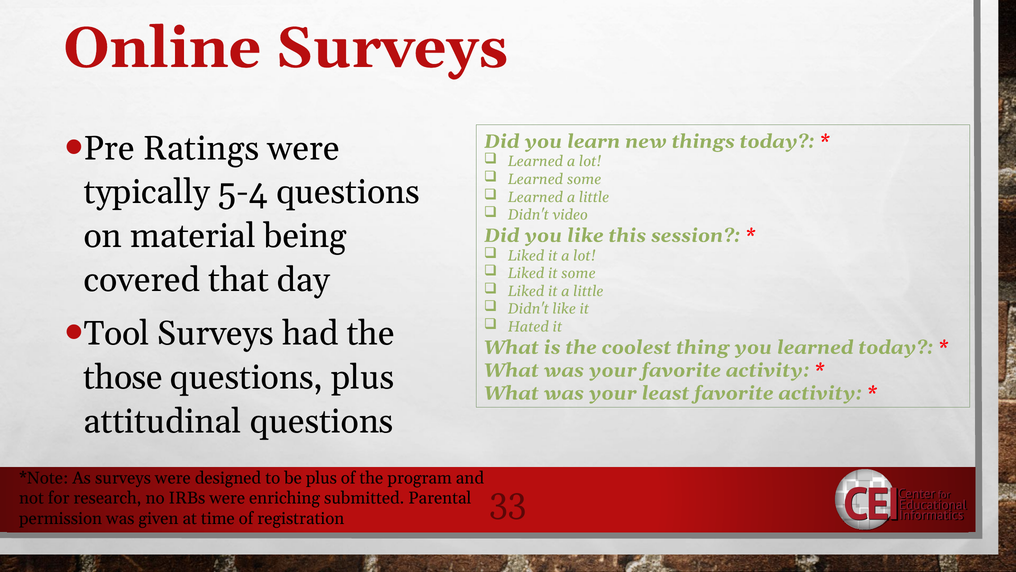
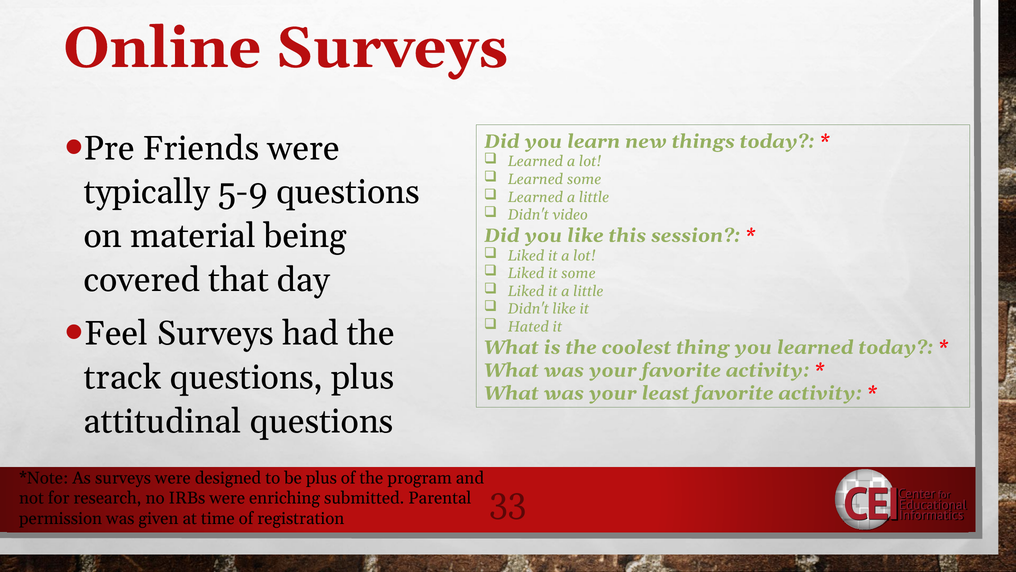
Ratings: Ratings -> Friends
5-4: 5-4 -> 5-9
Tool: Tool -> Feel
those: those -> track
